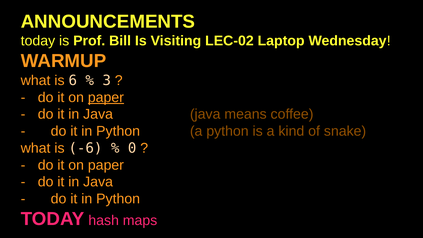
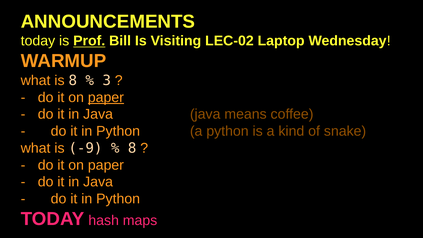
Prof underline: none -> present
is 6: 6 -> 8
-6: -6 -> -9
0 at (132, 148): 0 -> 8
